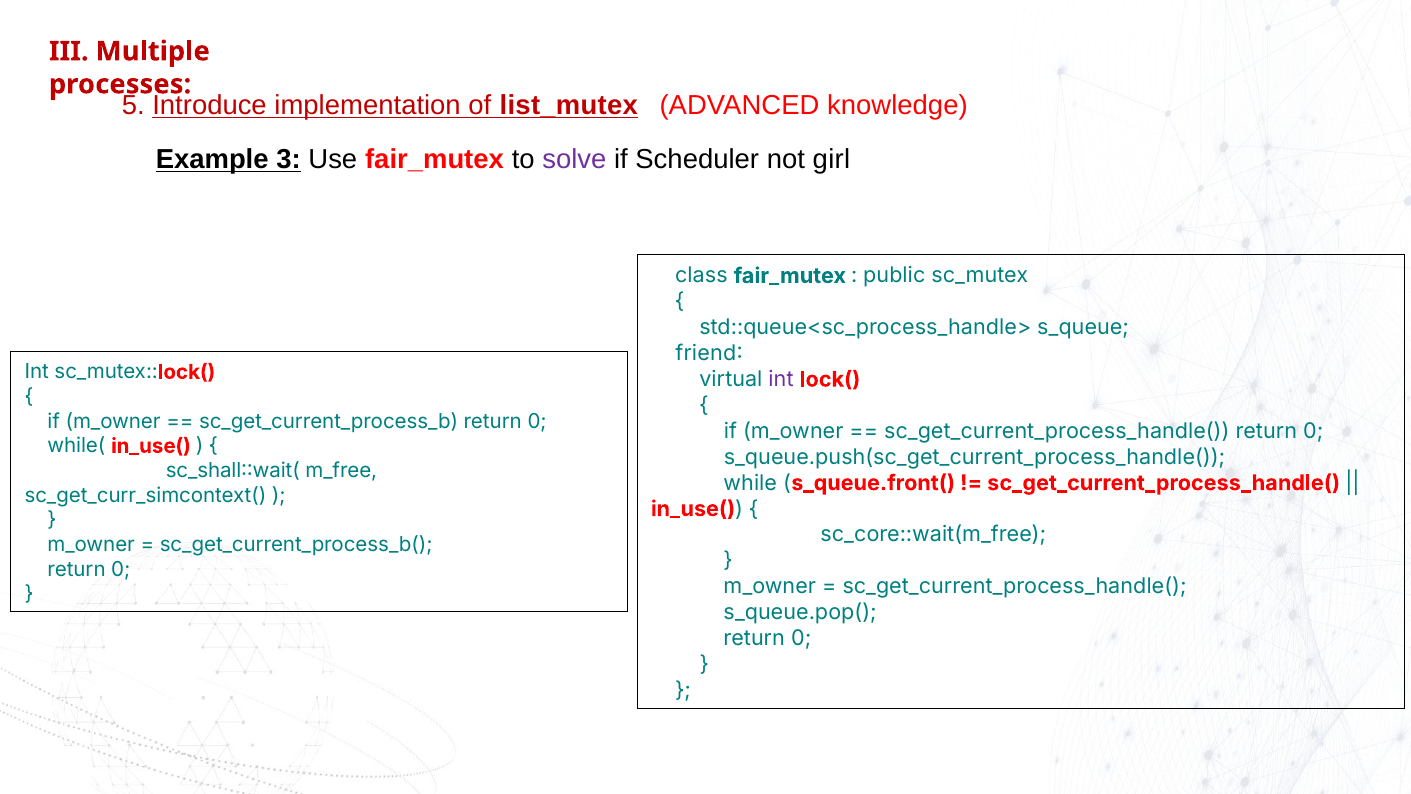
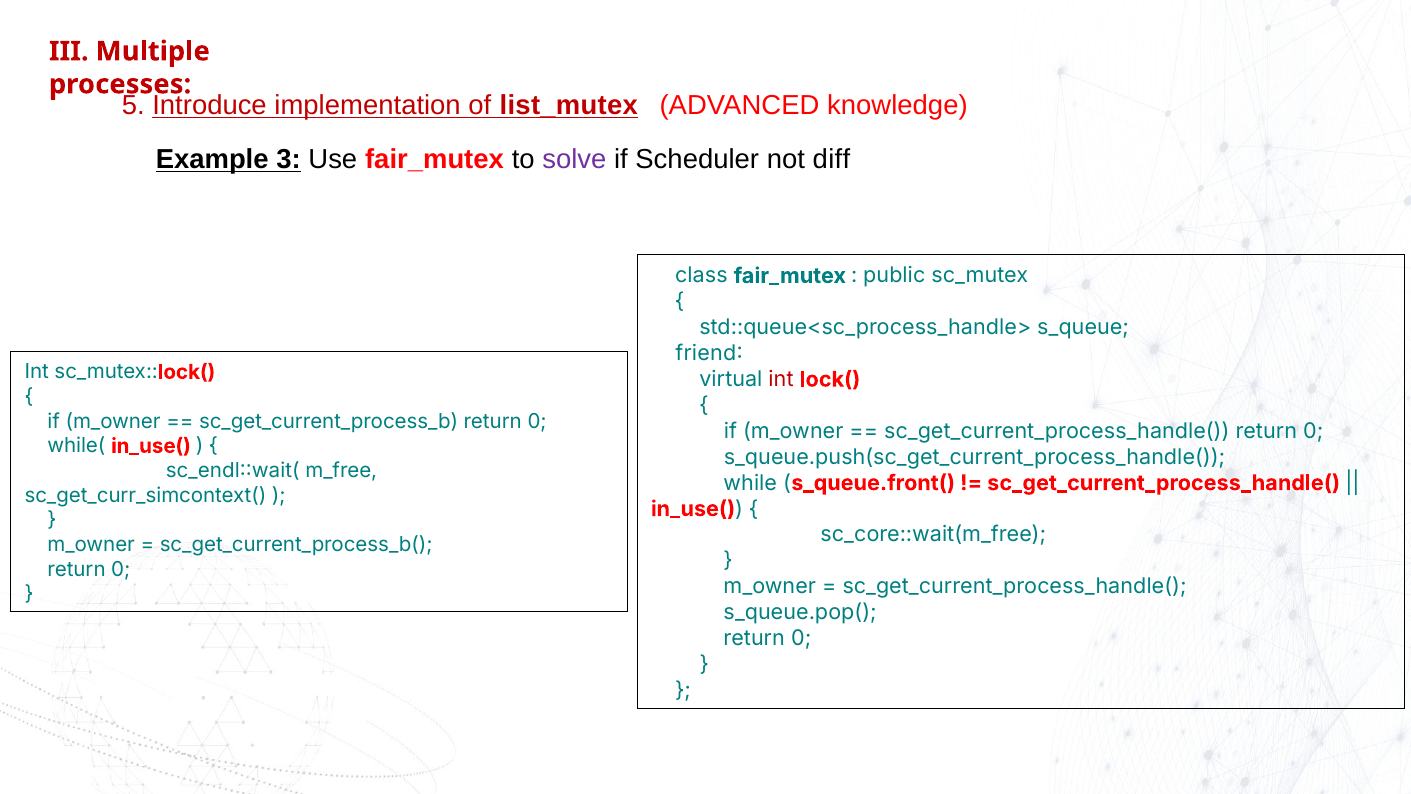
girl: girl -> diff
int at (781, 379) colour: purple -> red
sc_shall::wait(: sc_shall::wait( -> sc_endl::wait(
